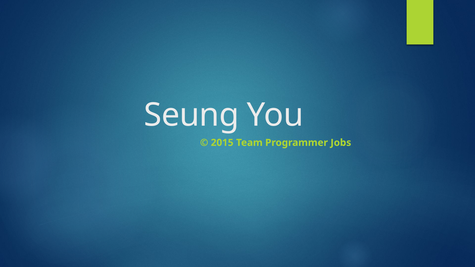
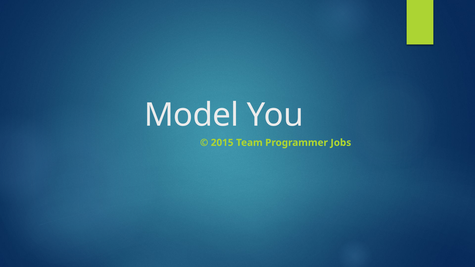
Seung: Seung -> Model
